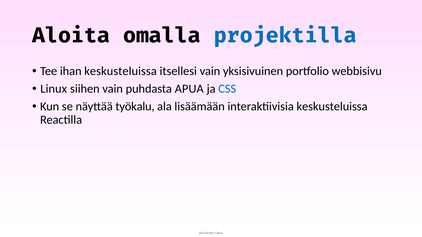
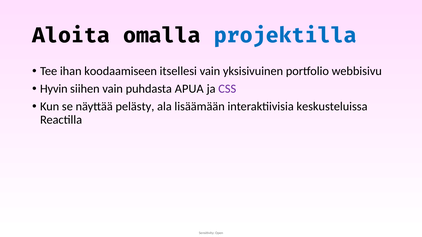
ihan keskusteluissa: keskusteluissa -> koodaamiseen
Linux: Linux -> Hyvin
CSS colour: blue -> purple
työkalu: työkalu -> pelästy
